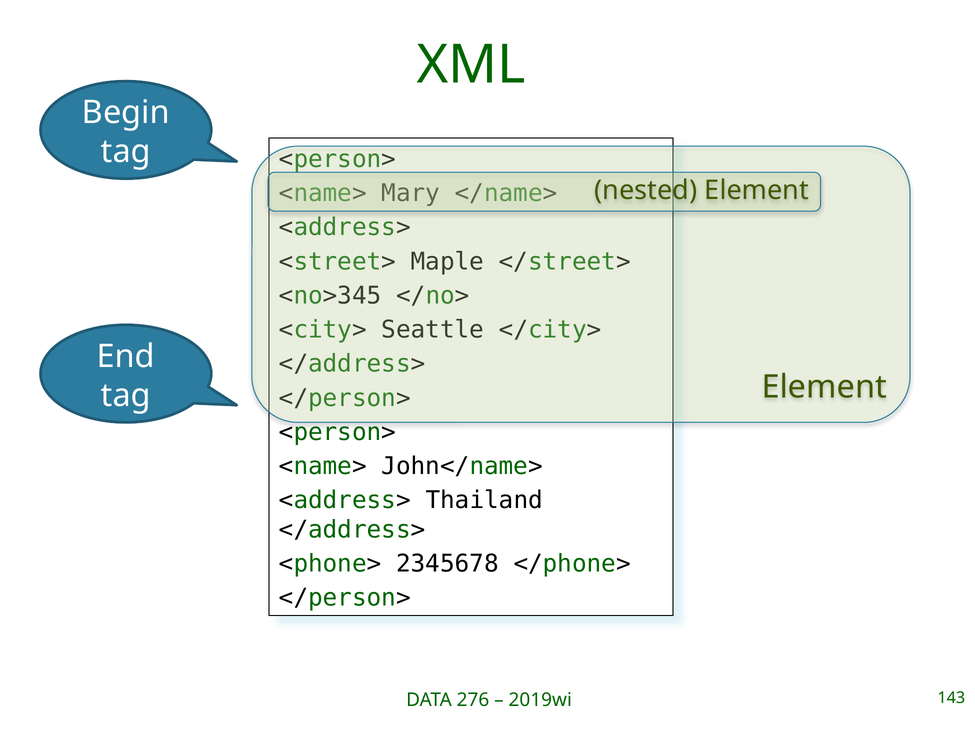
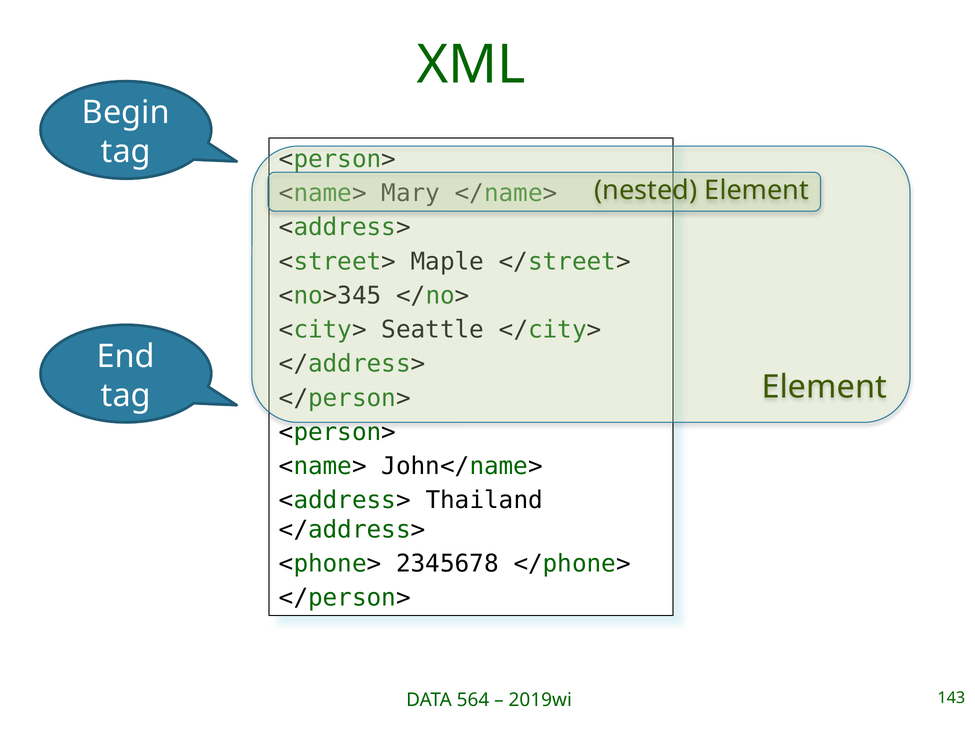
276: 276 -> 564
